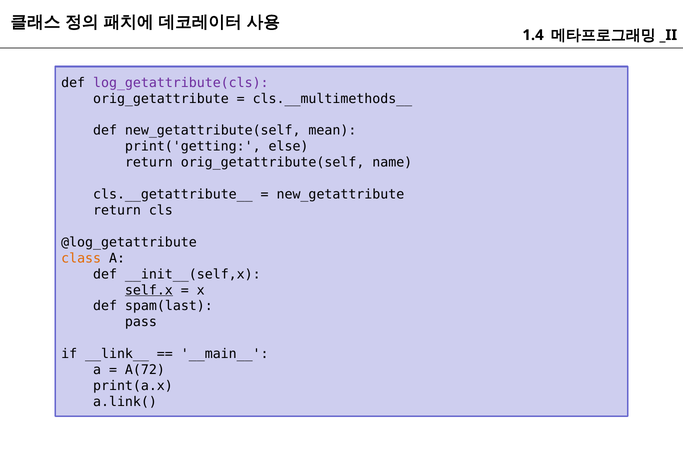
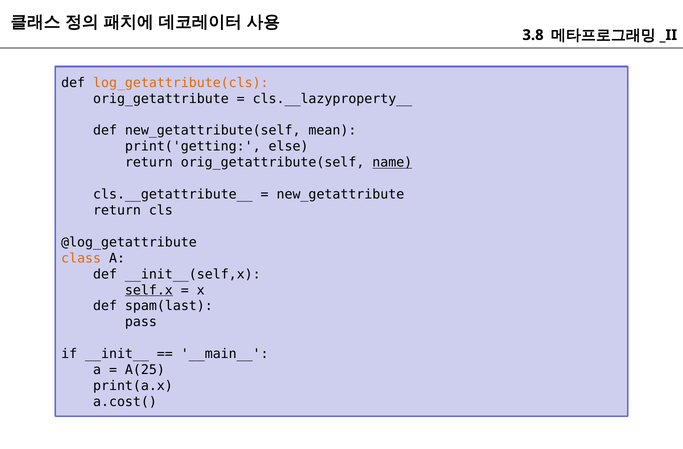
1.4: 1.4 -> 3.8
log_getattribute(cls colour: purple -> orange
cls.__multimethods__: cls.__multimethods__ -> cls.__lazyproperty__
name underline: none -> present
__link__: __link__ -> __init__
A(72: A(72 -> A(25
a.link(: a.link( -> a.cost(
